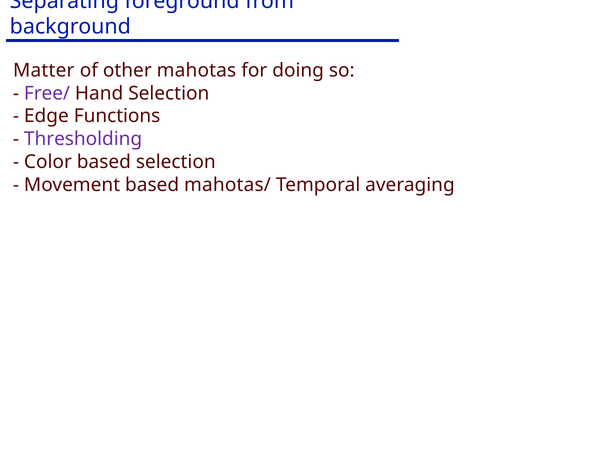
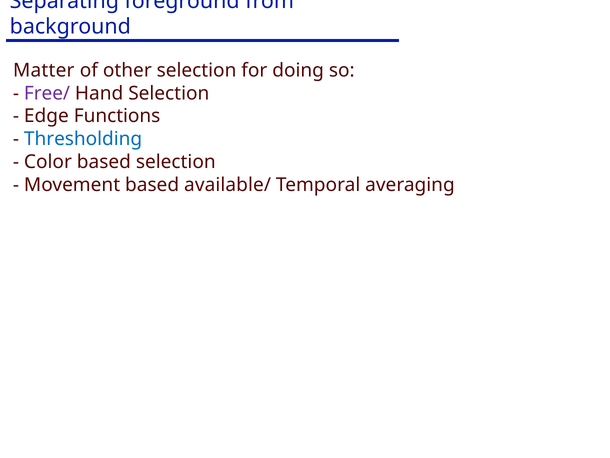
other mahotas: mahotas -> selection
Thresholding colour: purple -> blue
mahotas/: mahotas/ -> available/
